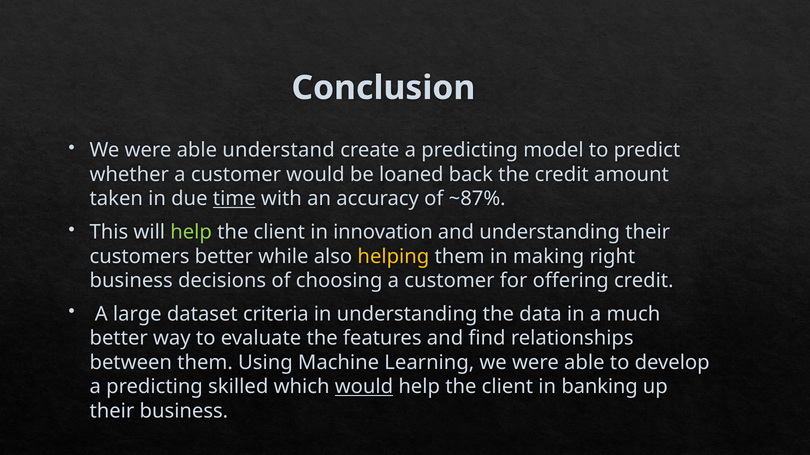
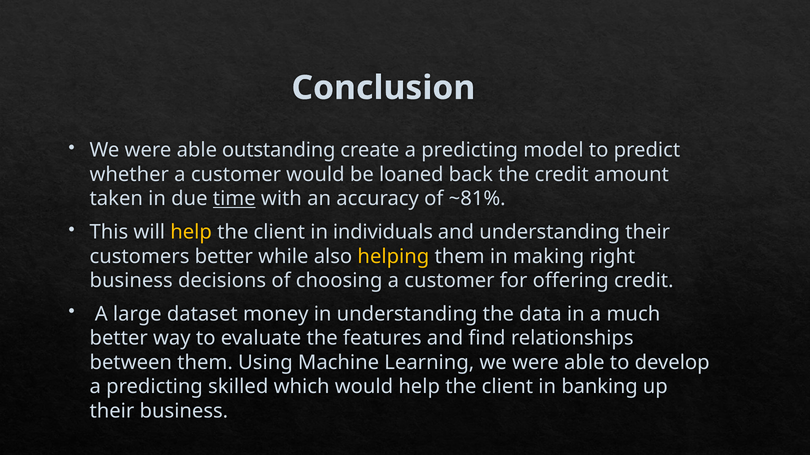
understand: understand -> outstanding
~87%: ~87% -> ~81%
help at (191, 232) colour: light green -> yellow
innovation: innovation -> individuals
criteria: criteria -> money
would at (364, 387) underline: present -> none
